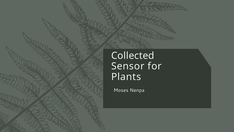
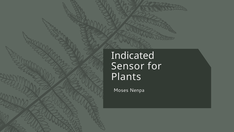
Collected: Collected -> Indicated
